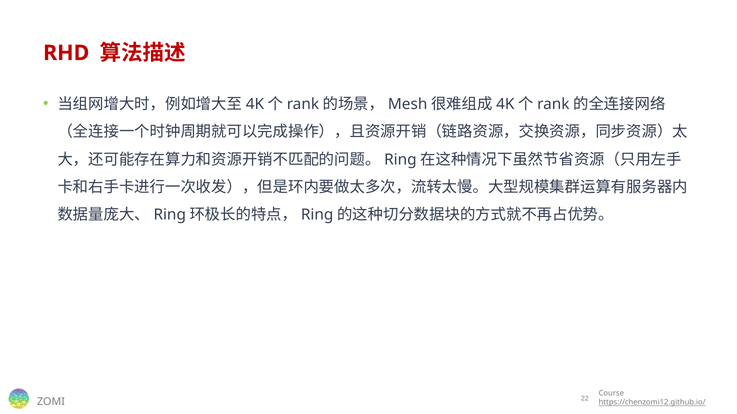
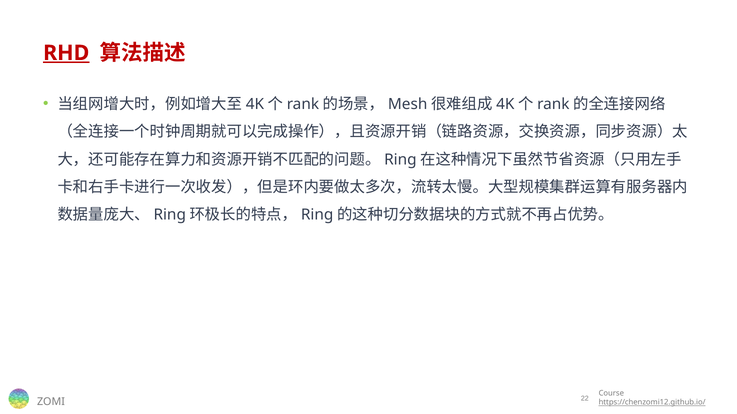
RHD underline: none -> present
